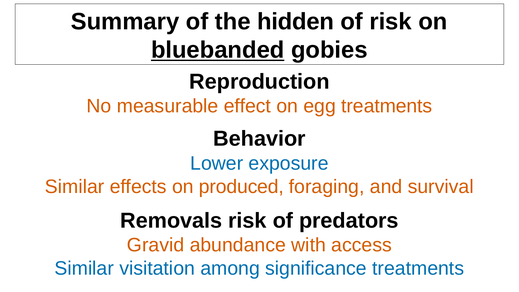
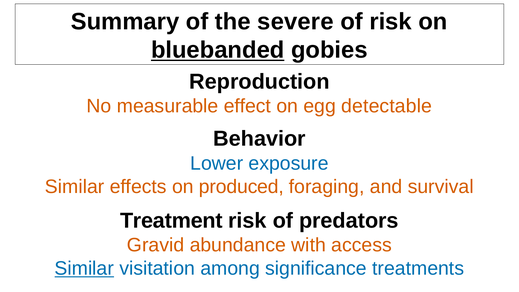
hidden: hidden -> severe
egg treatments: treatments -> detectable
Removals: Removals -> Treatment
Similar at (84, 268) underline: none -> present
